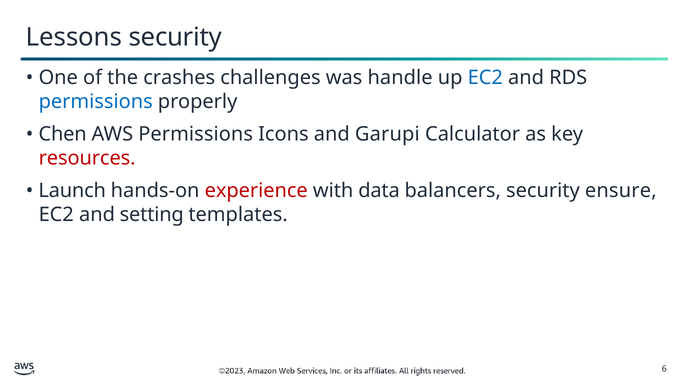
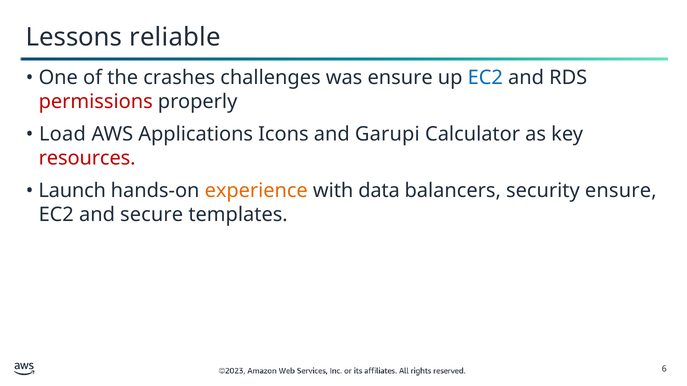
Lessons security: security -> reliable
was handle: handle -> ensure
permissions at (96, 102) colour: blue -> red
Chen: Chen -> Load
AWS Permissions: Permissions -> Applications
experience colour: red -> orange
setting: setting -> secure
